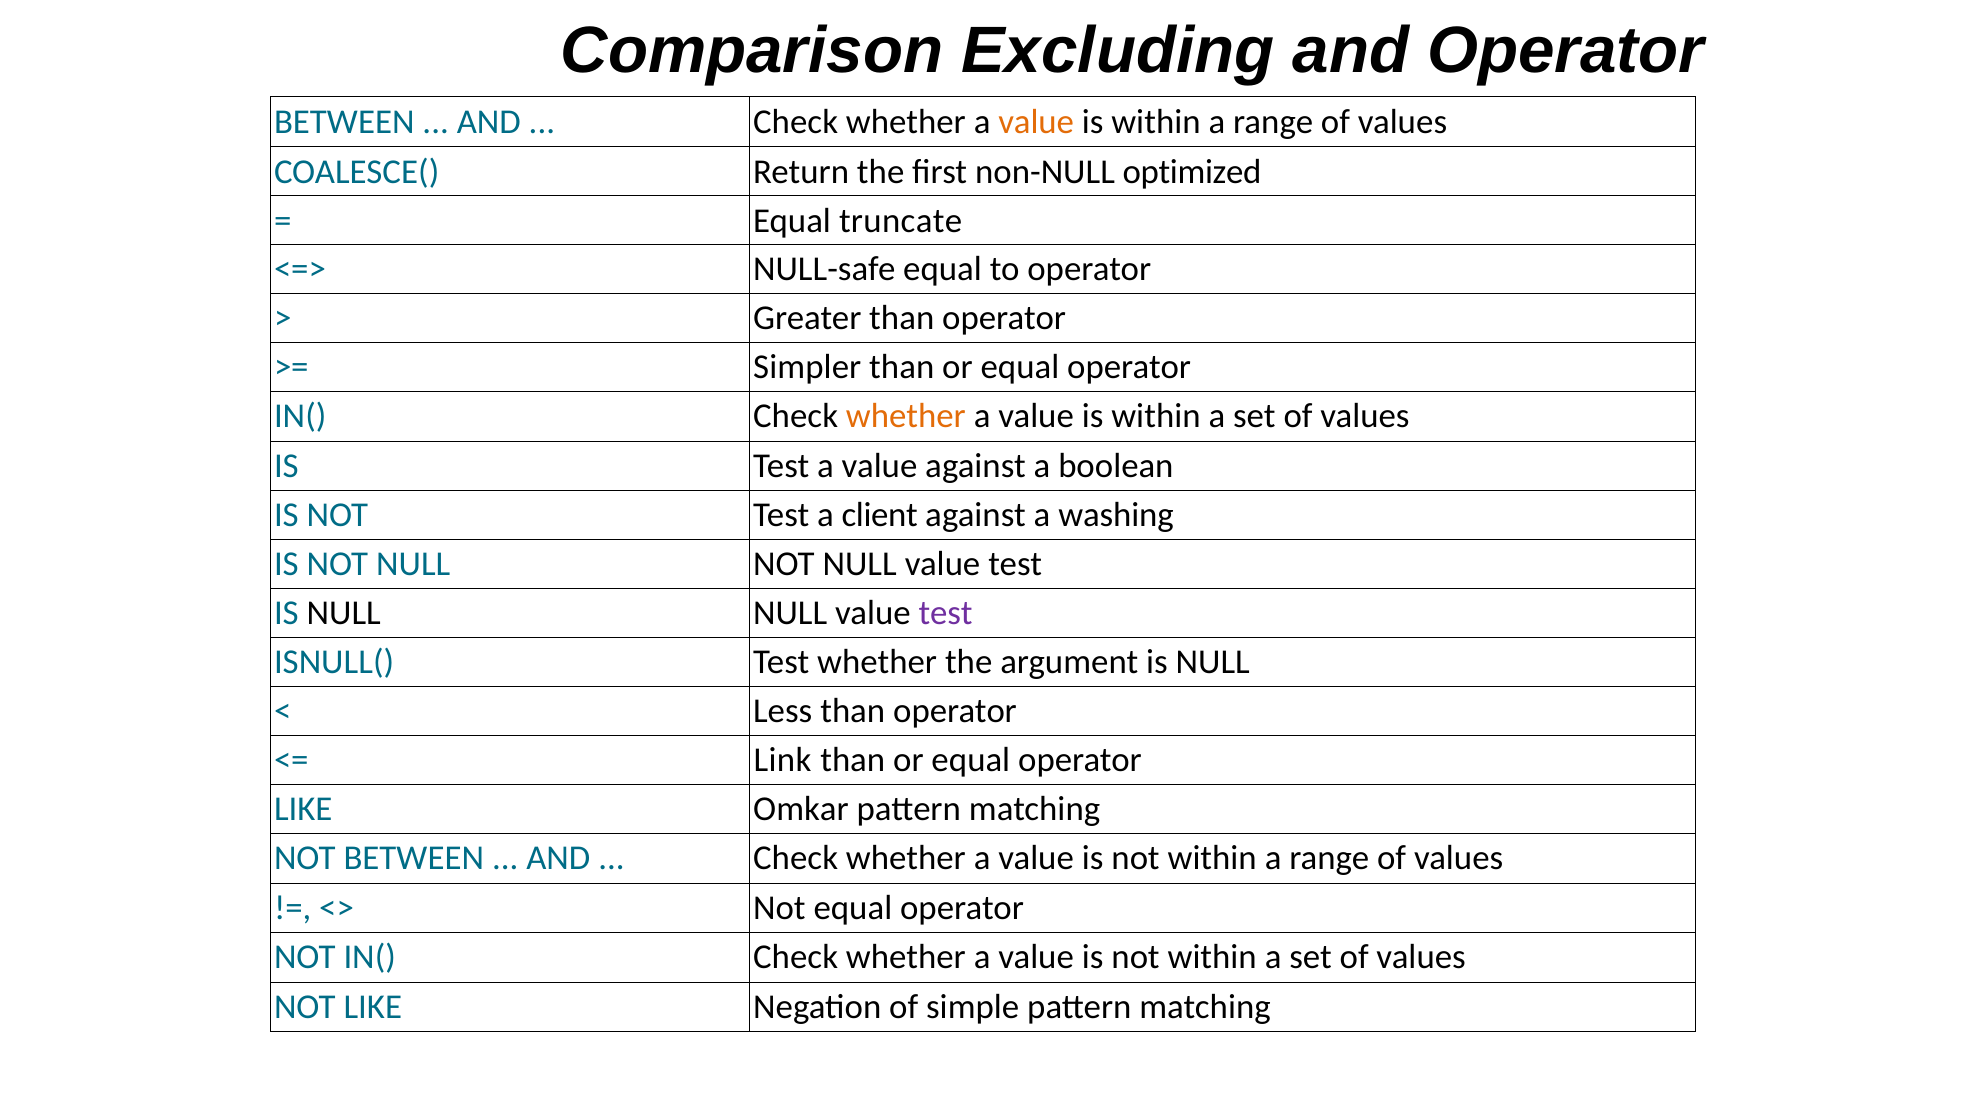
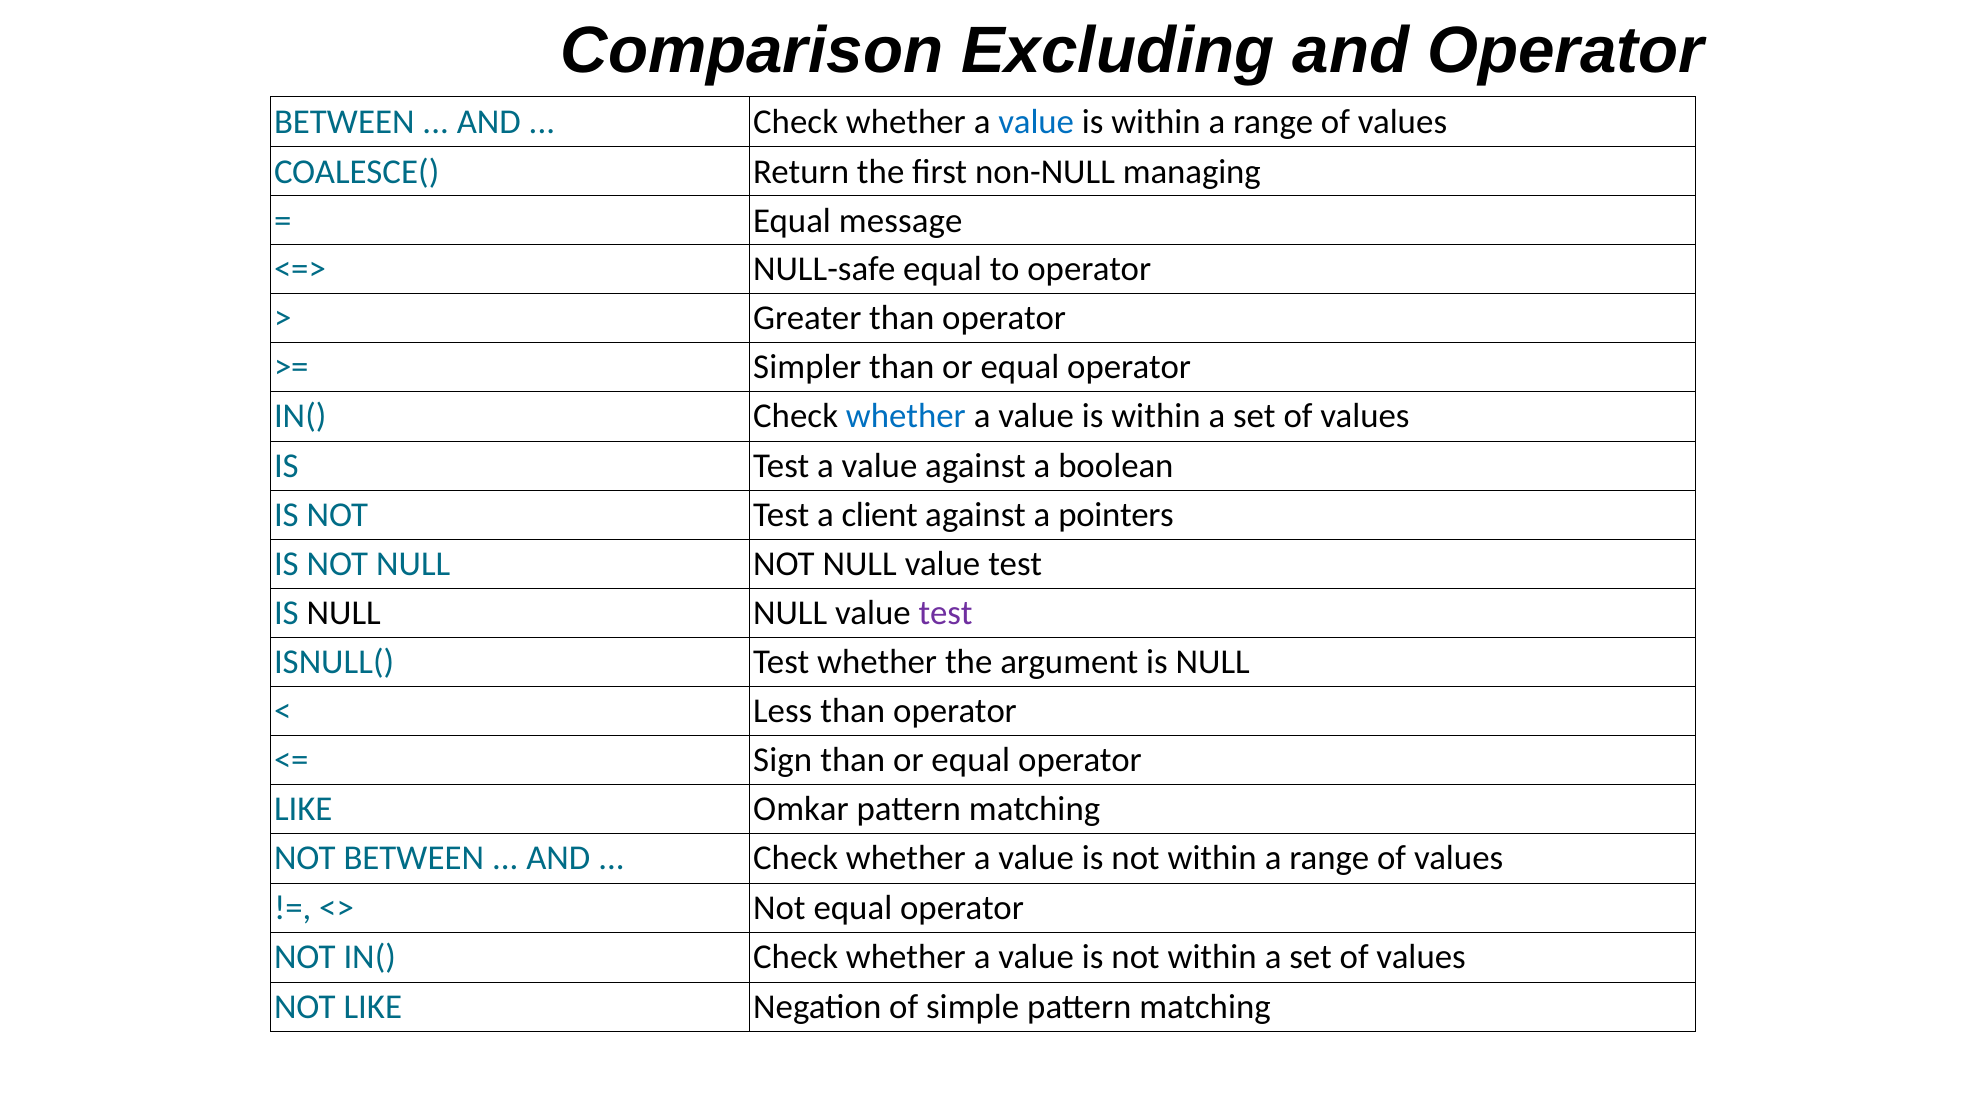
value at (1036, 122) colour: orange -> blue
optimized: optimized -> managing
truncate: truncate -> message
whether at (906, 416) colour: orange -> blue
washing: washing -> pointers
Link: Link -> Sign
